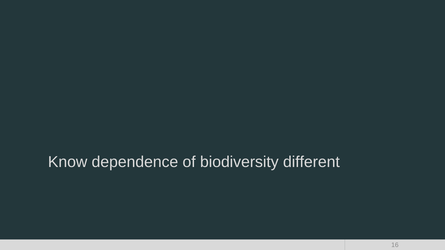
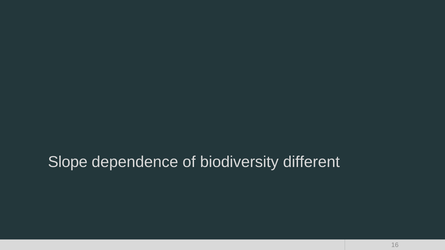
Know: Know -> Slope
